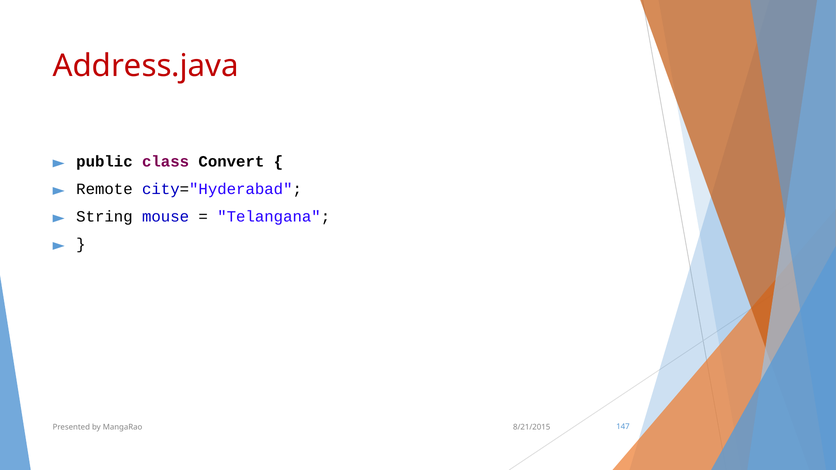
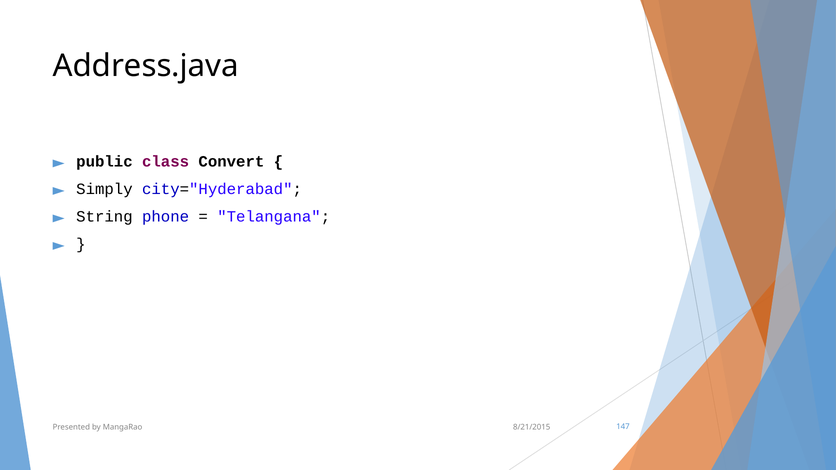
Address.java colour: red -> black
Remote: Remote -> Simply
mouse: mouse -> phone
